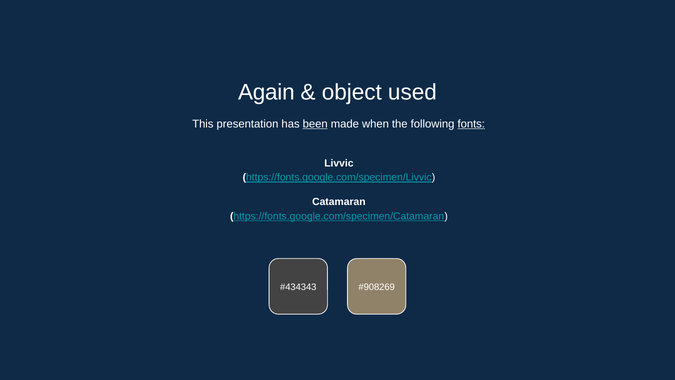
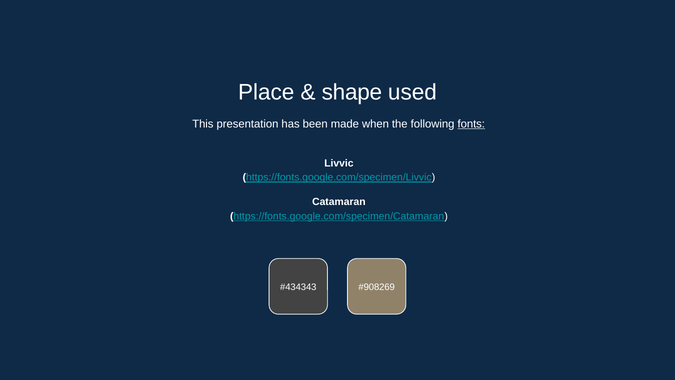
Again: Again -> Place
object: object -> shape
been underline: present -> none
